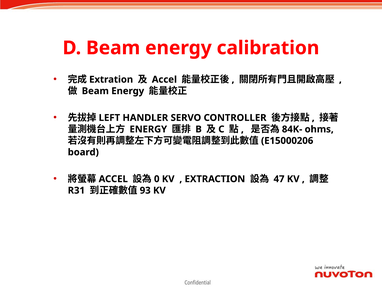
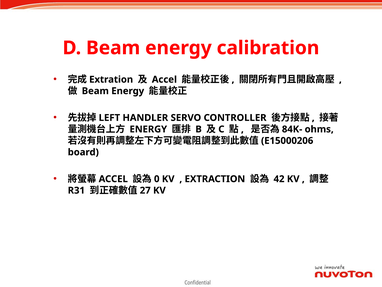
47: 47 -> 42
93: 93 -> 27
